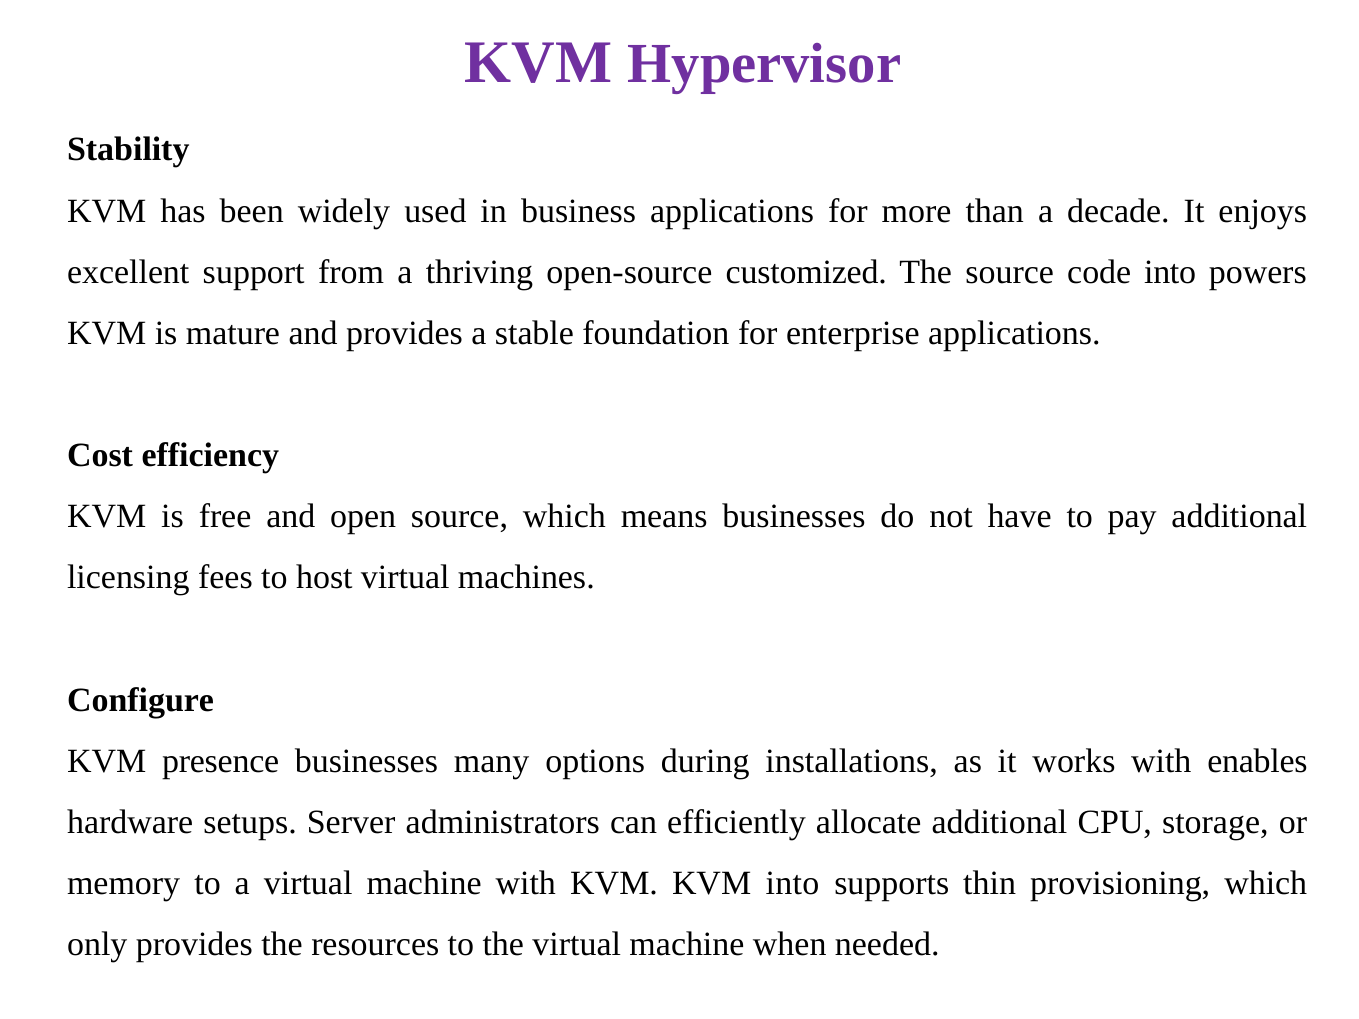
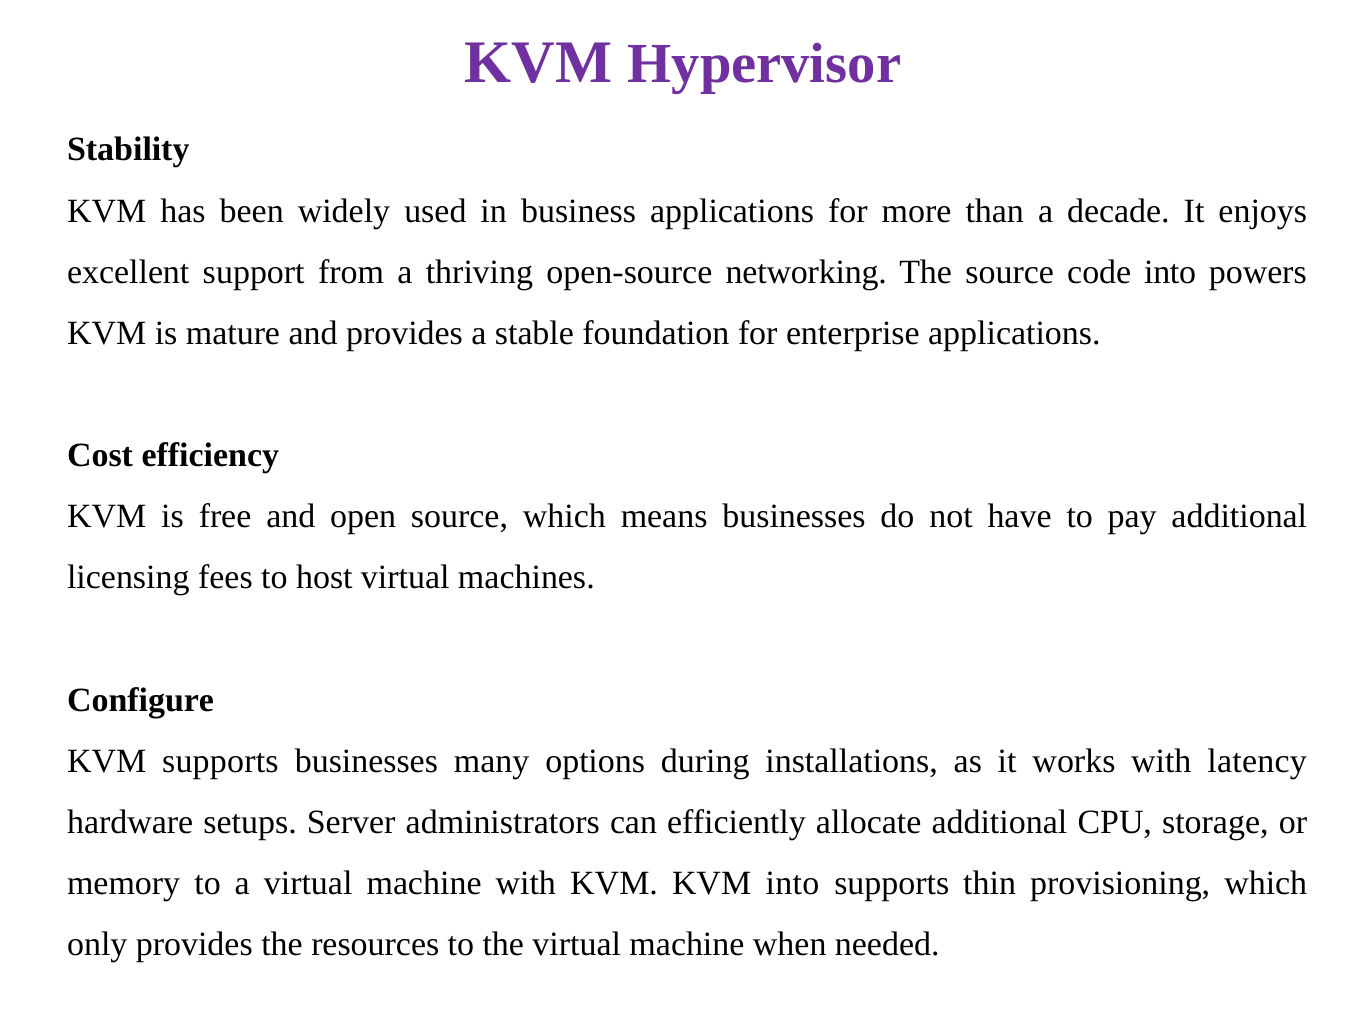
customized: customized -> networking
KVM presence: presence -> supports
enables: enables -> latency
